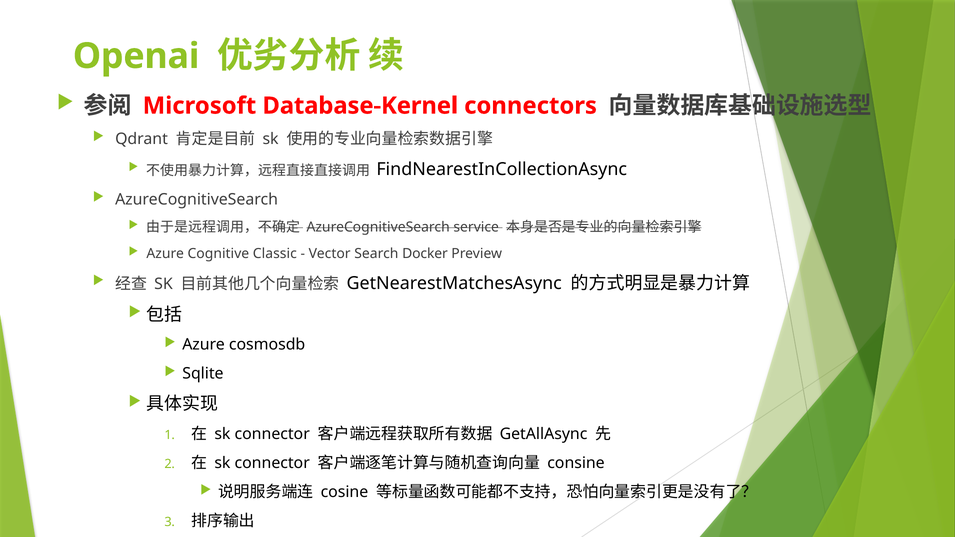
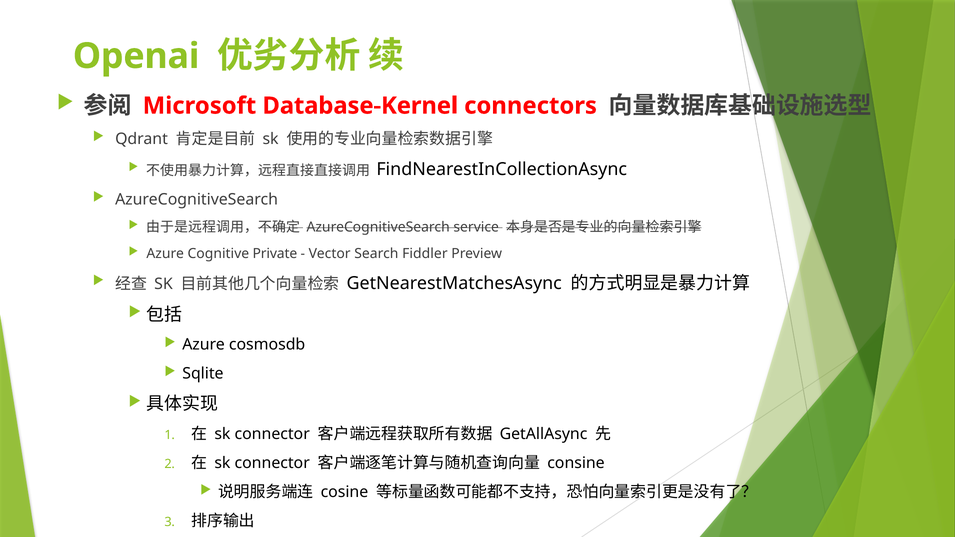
Classic: Classic -> Private
Docker: Docker -> Fiddler
